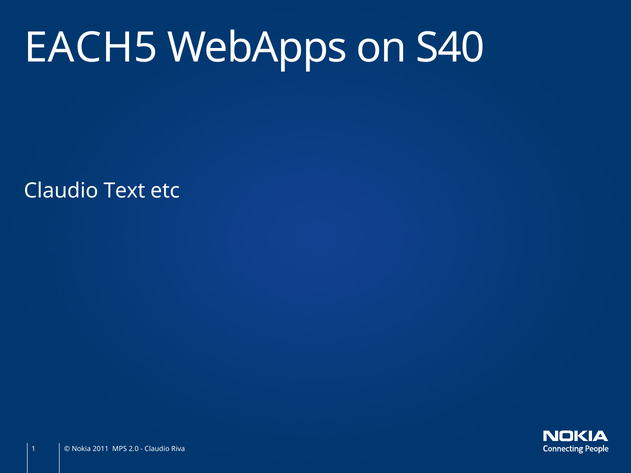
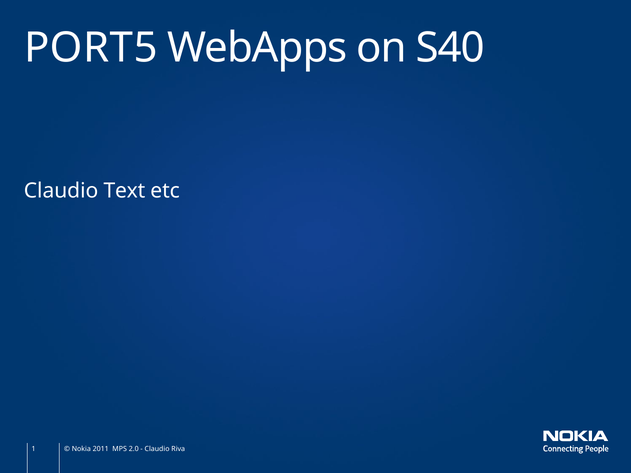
EACH5: EACH5 -> PORT5
